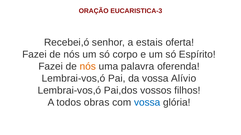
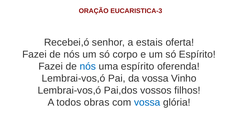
nós at (88, 67) colour: orange -> blue
uma palavra: palavra -> espírito
Alívio: Alívio -> Vinho
